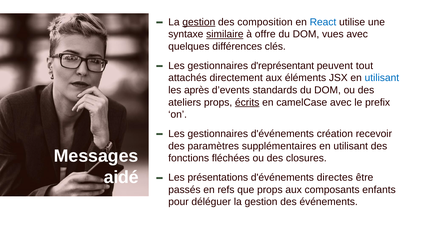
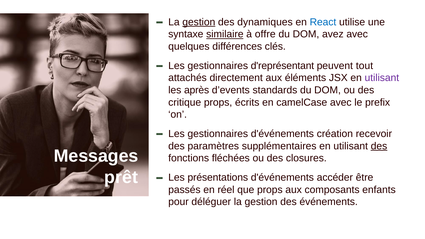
composition: composition -> dynamiques
vues: vues -> avez
utilisant at (382, 78) colour: blue -> purple
ateliers: ateliers -> critique
écrits underline: present -> none
des at (379, 146) underline: none -> present
aidé: aidé -> prêt
directes: directes -> accéder
refs: refs -> réel
